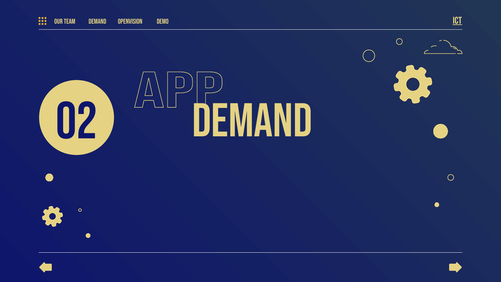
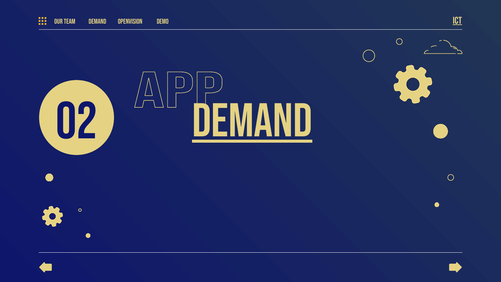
DEMAND at (252, 121) underline: none -> present
